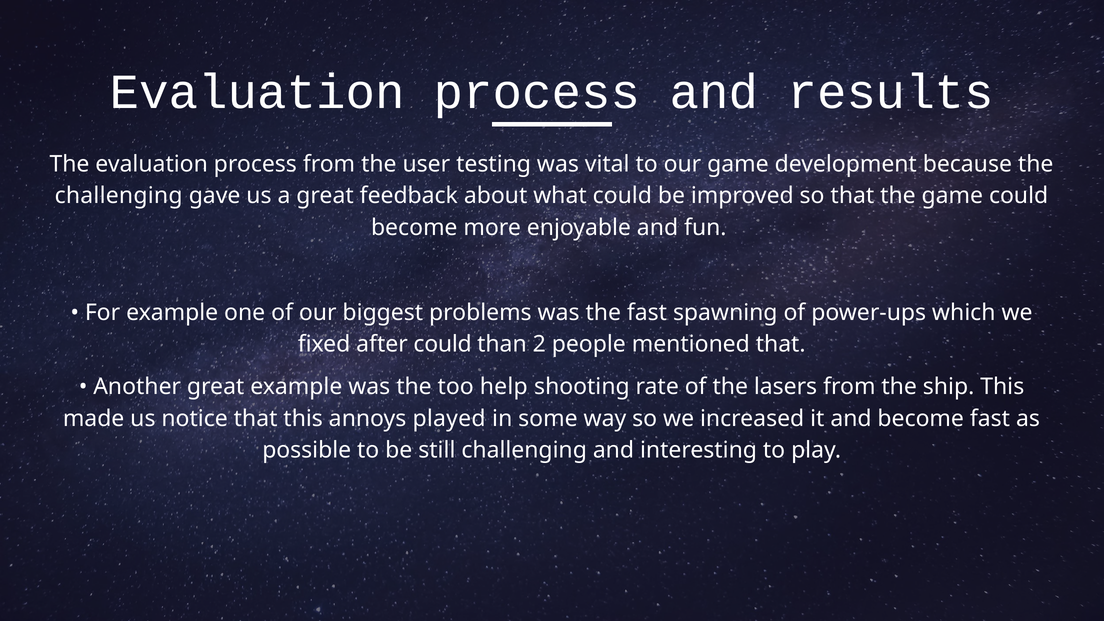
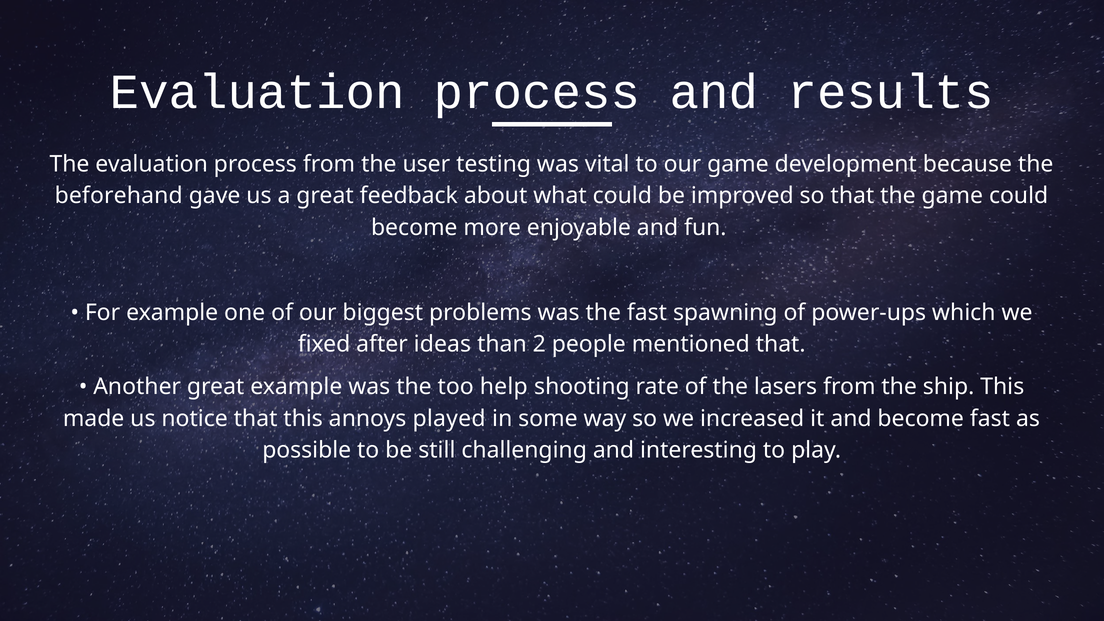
challenging at (119, 196): challenging -> beforehand
after could: could -> ideas
